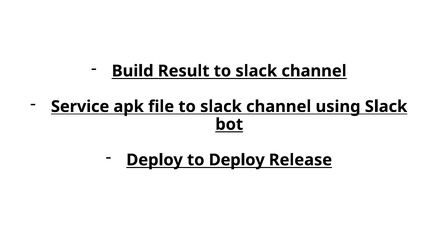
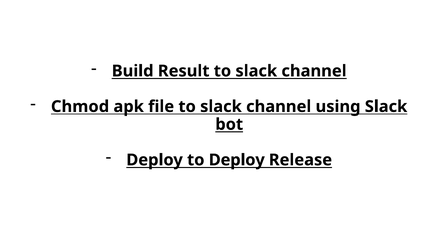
Service: Service -> Chmod
